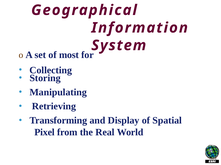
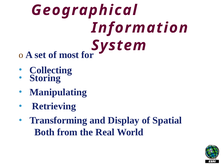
Pixel: Pixel -> Both
